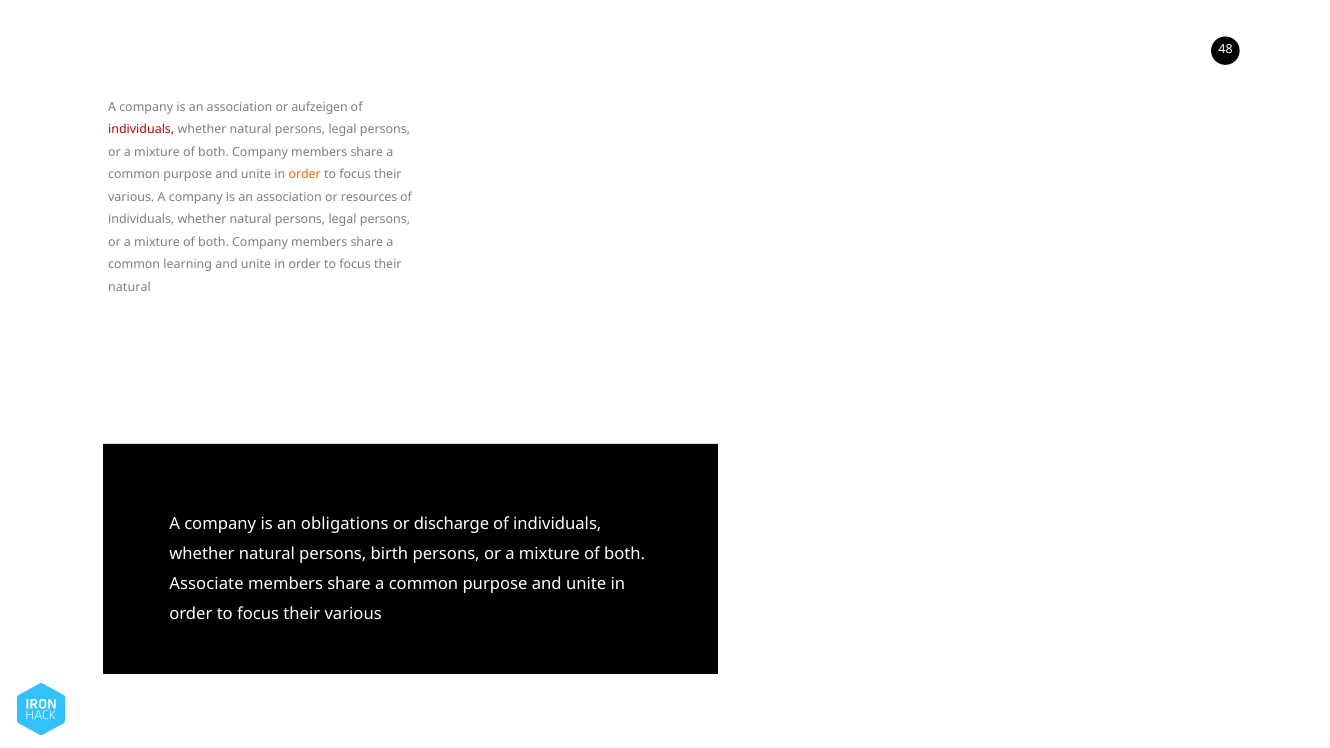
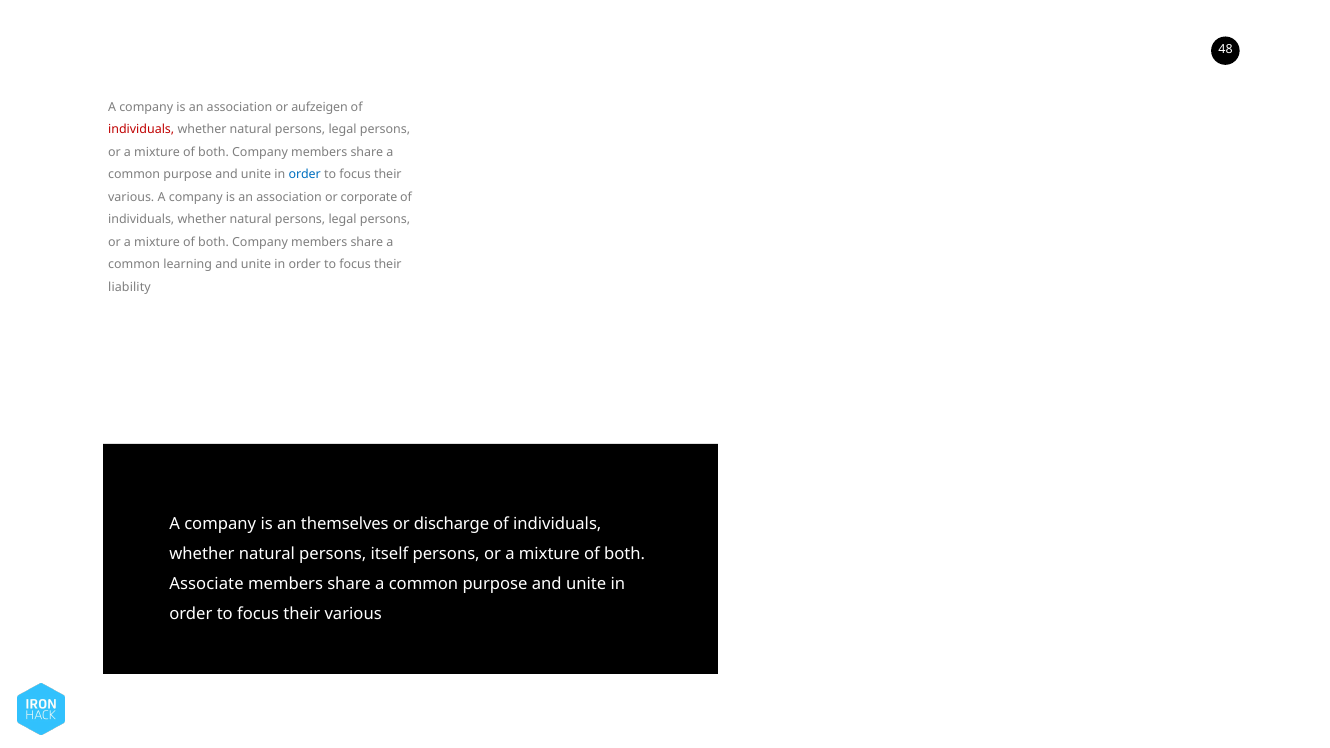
order at (305, 175) colour: orange -> blue
resources: resources -> corporate
natural at (130, 287): natural -> liability
obligations: obligations -> themselves
birth: birth -> itself
